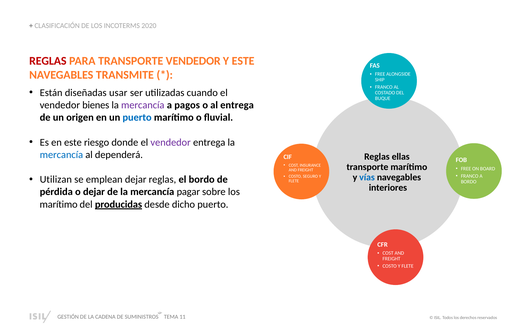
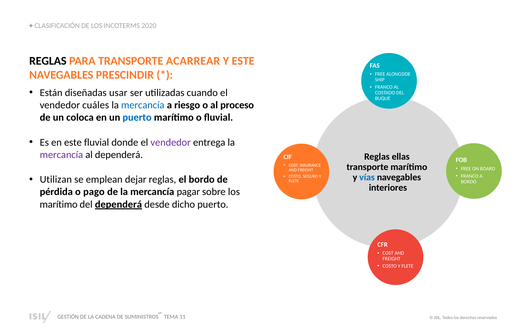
REGLAS at (48, 61) colour: red -> black
TRANSPORTE VENDEDOR: VENDEDOR -> ACARREAR
TRANSMITE: TRANSMITE -> PRESCINDIR
bienes: bienes -> cuáles
mercancía at (143, 105) colour: purple -> blue
pagos: pagos -> riesgo
al entrega: entrega -> proceso
origen: origen -> coloca
este riesgo: riesgo -> fluvial
mercancía at (61, 155) colour: blue -> purple
o dejar: dejar -> pago
del producidas: producidas -> dependerá
